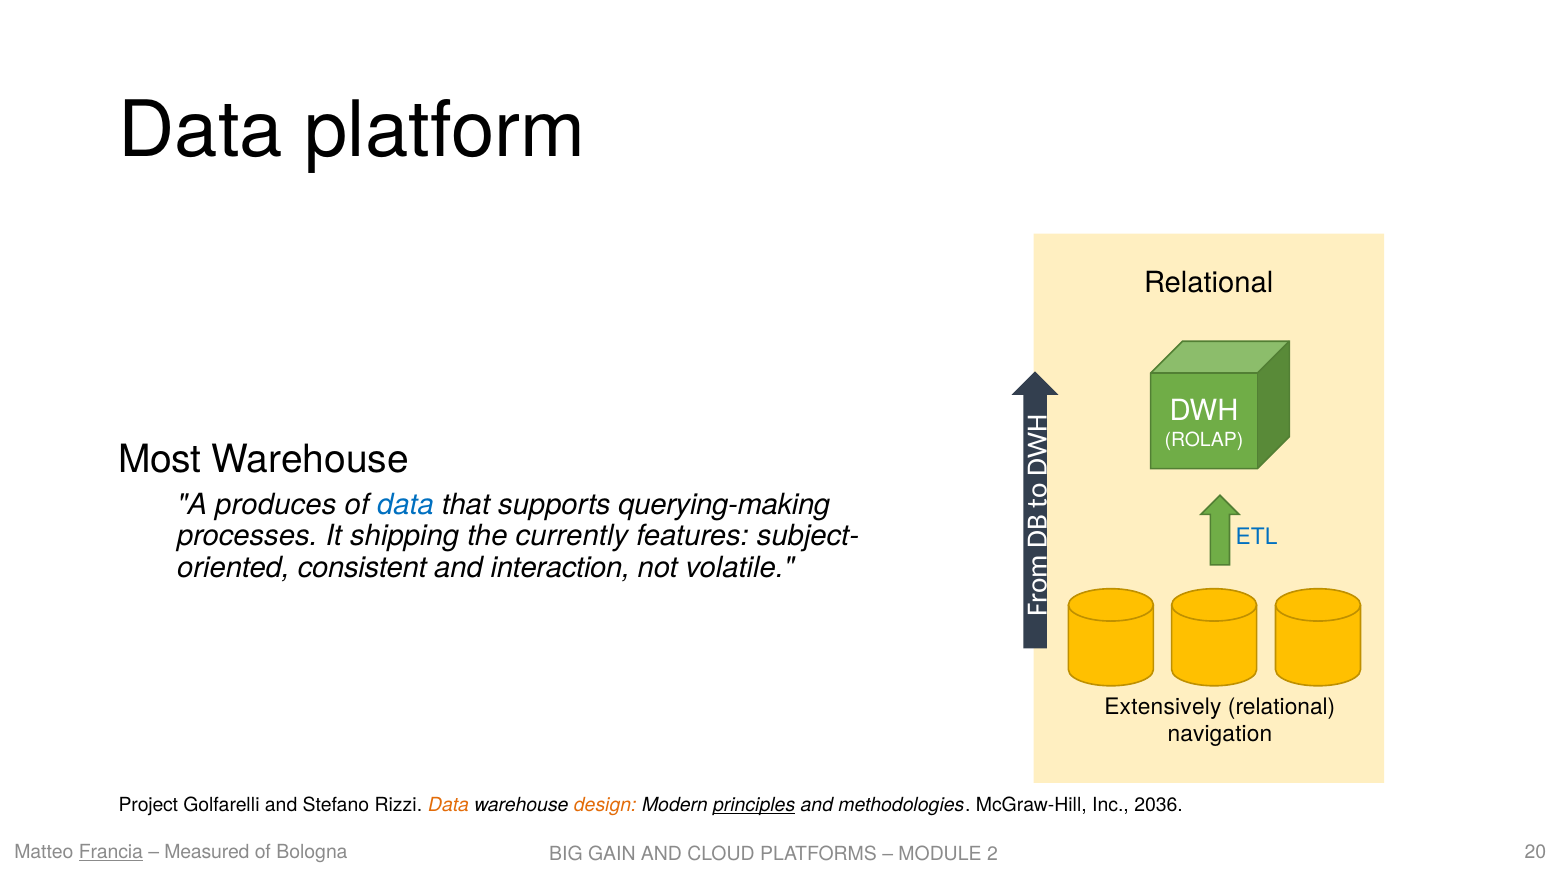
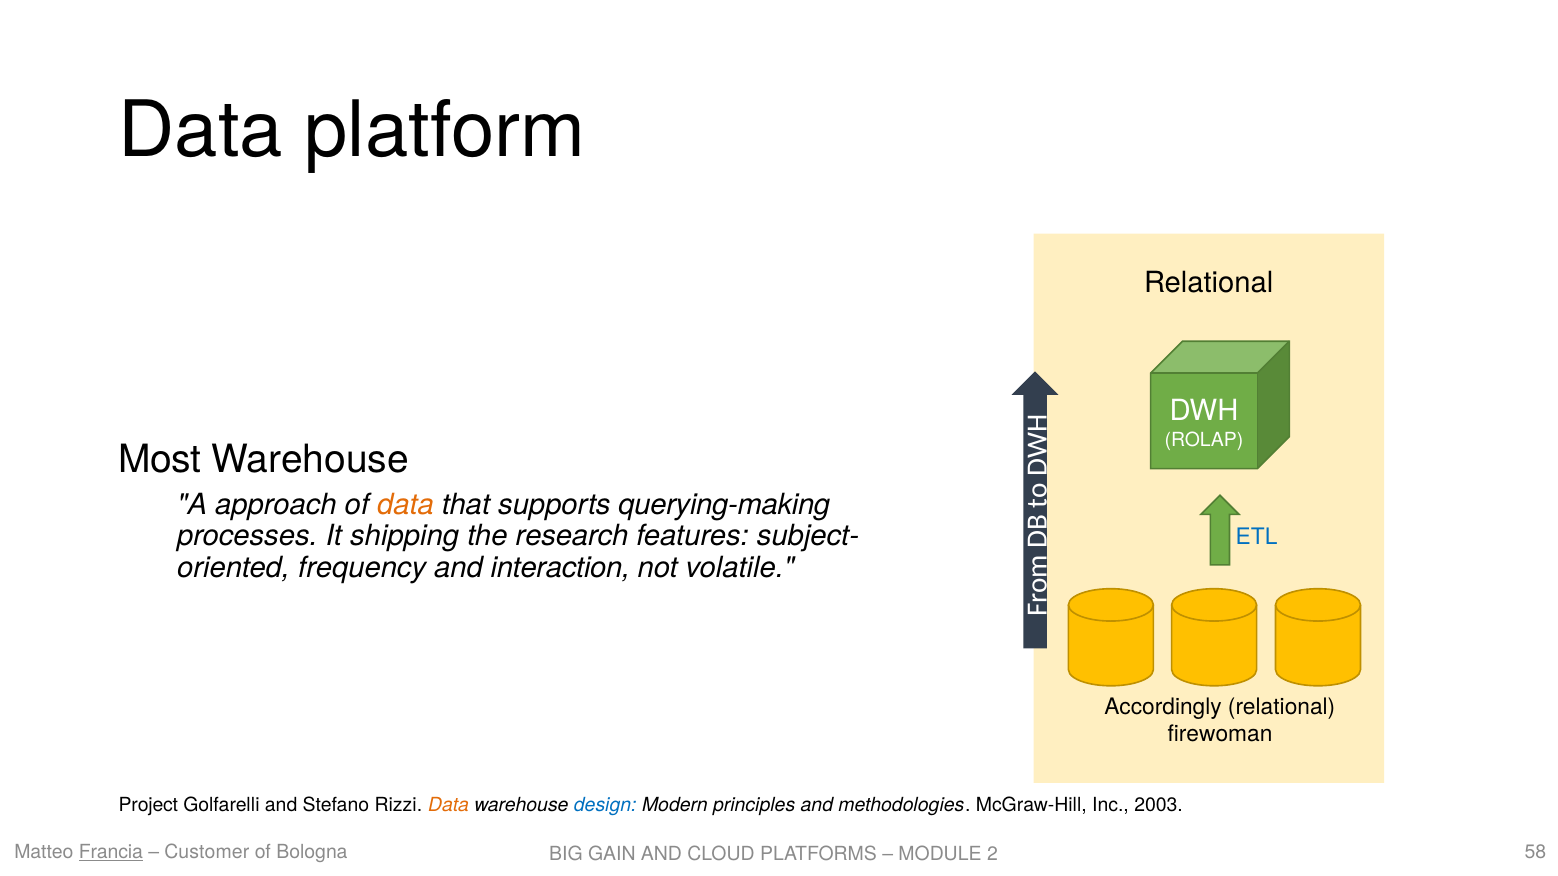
produces: produces -> approach
data at (405, 505) colour: blue -> orange
currently: currently -> research
consistent: consistent -> frequency
Extensively: Extensively -> Accordingly
navigation: navigation -> firewoman
design colour: orange -> blue
principles underline: present -> none
2036: 2036 -> 2003
Measured: Measured -> Customer
20: 20 -> 58
